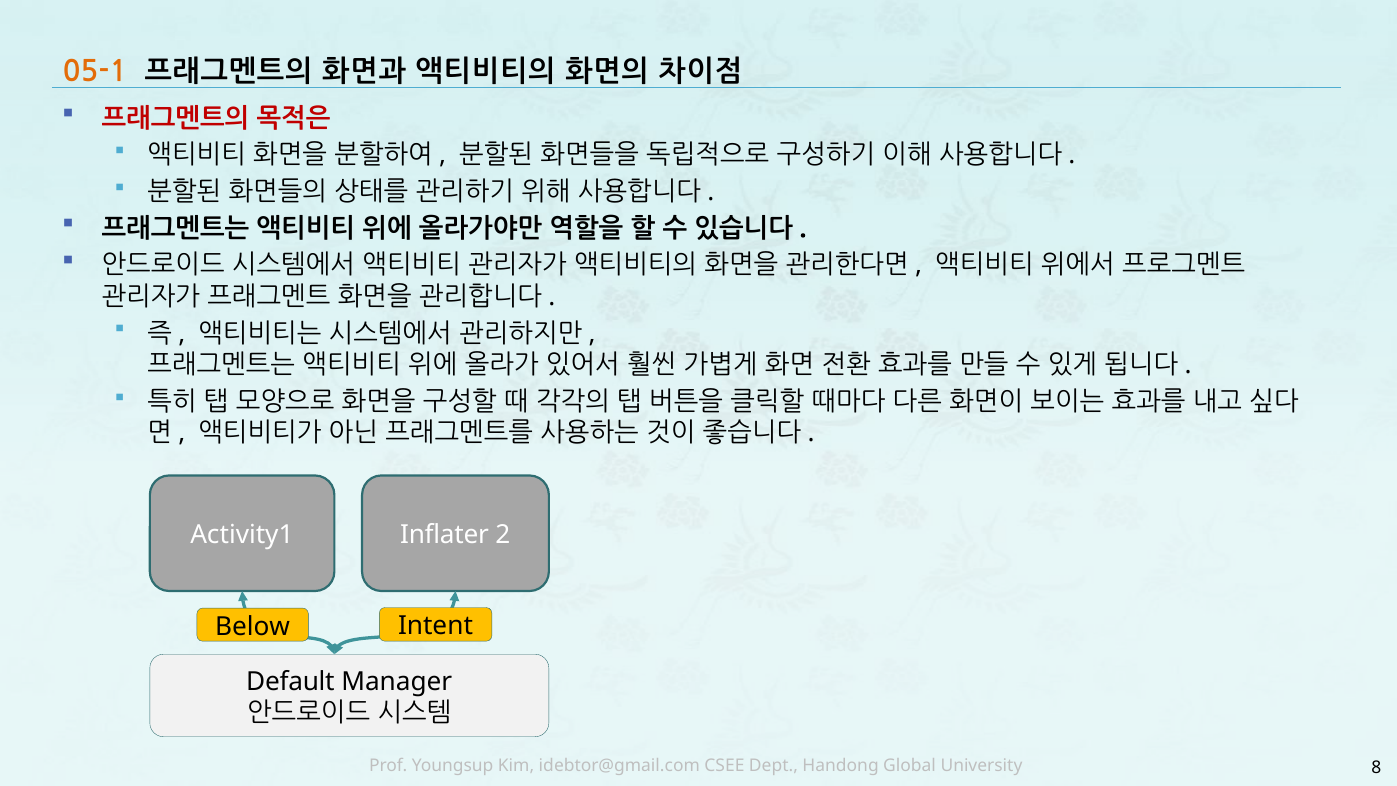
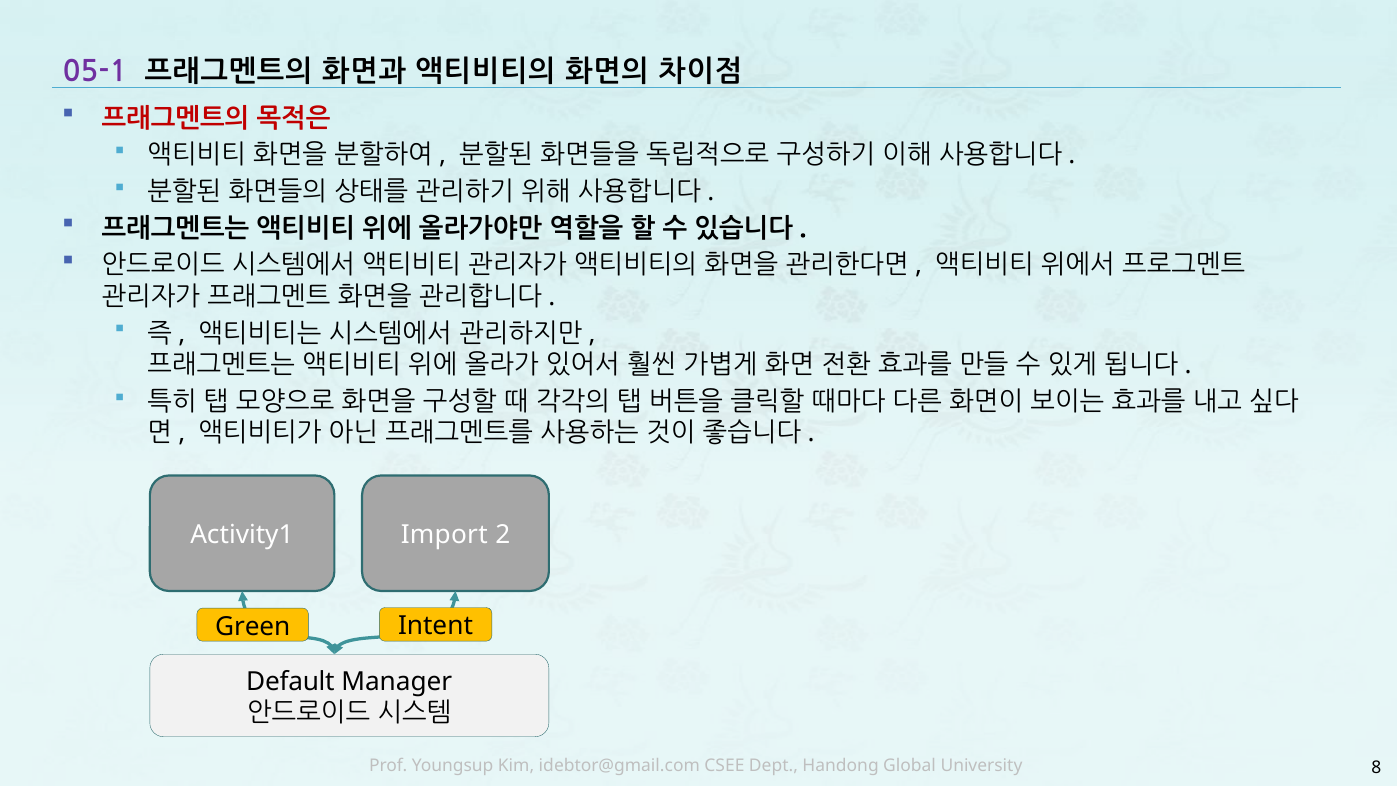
05-1 colour: orange -> purple
Inflater: Inflater -> Import
Below: Below -> Green
